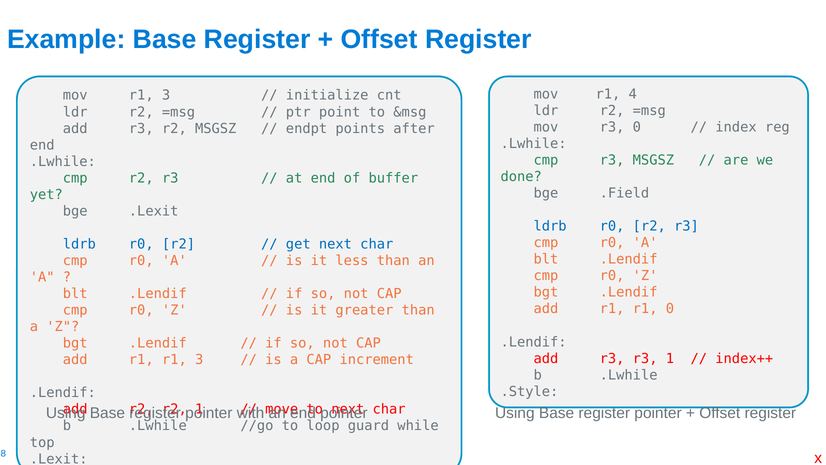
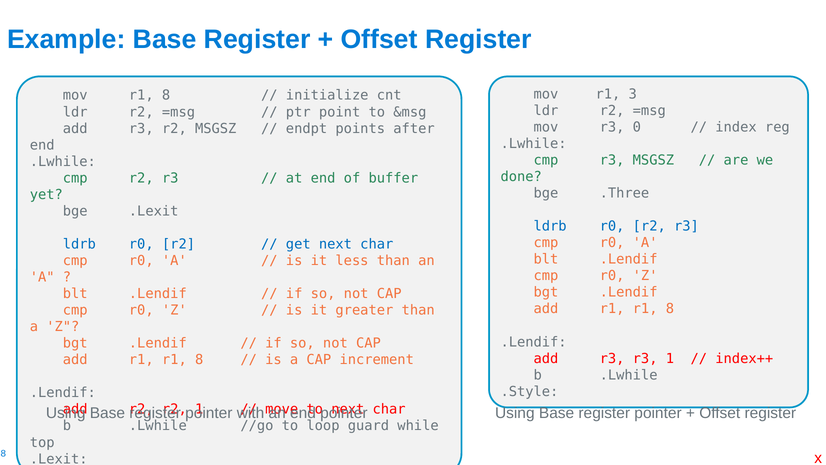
4: 4 -> 3
mov r1 3: 3 -> 8
.Field: .Field -> .Three
0 at (670, 309): 0 -> 8
3 at (199, 360): 3 -> 8
